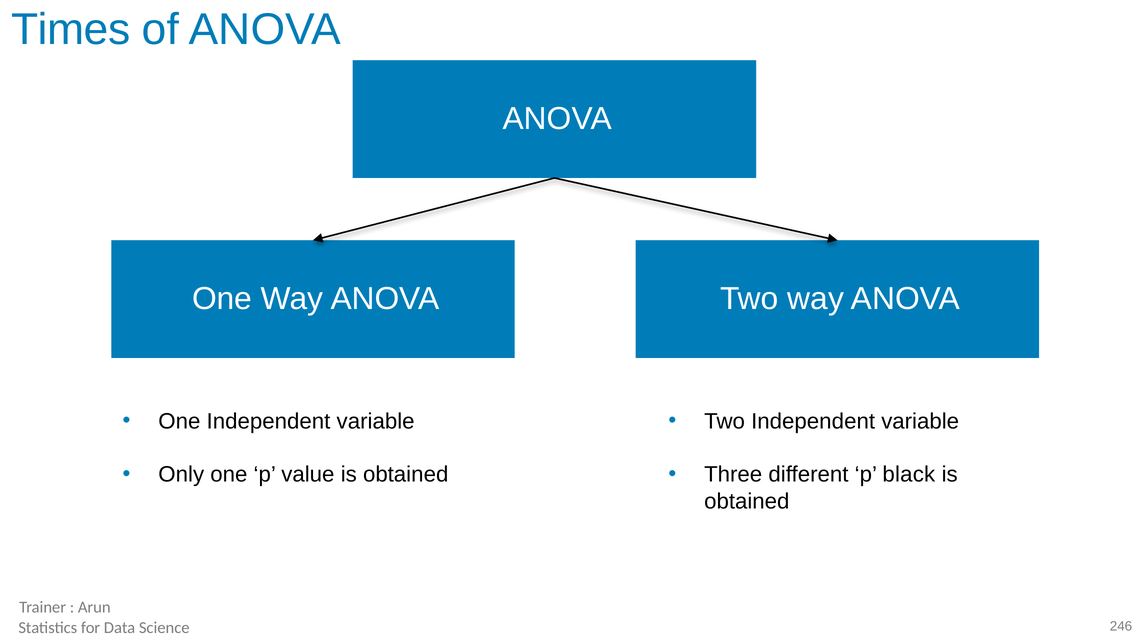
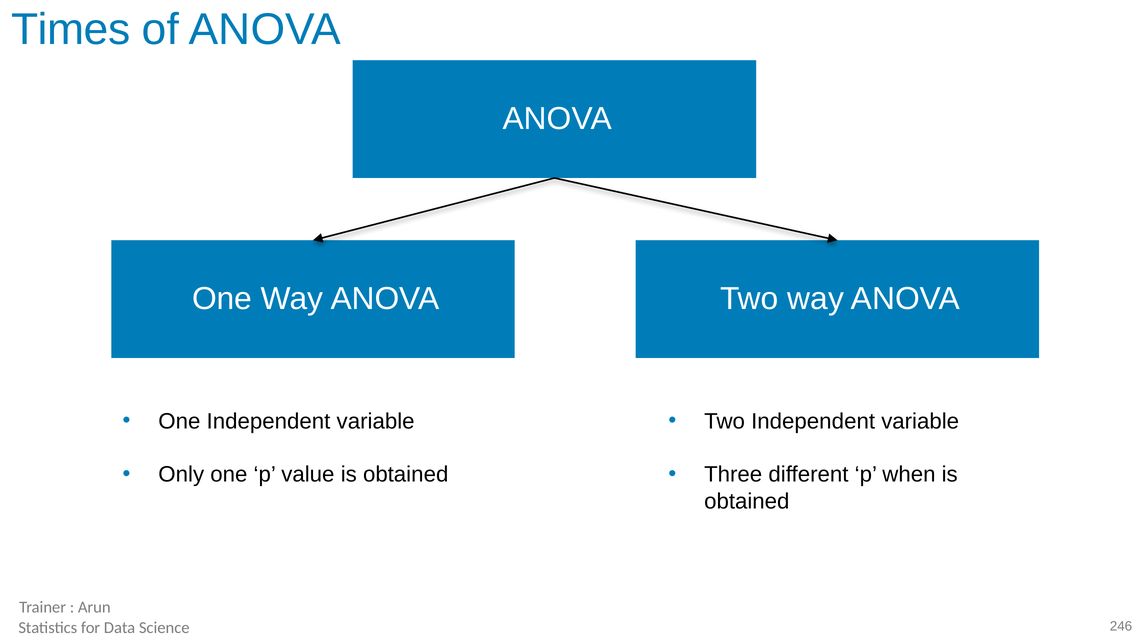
black: black -> when
